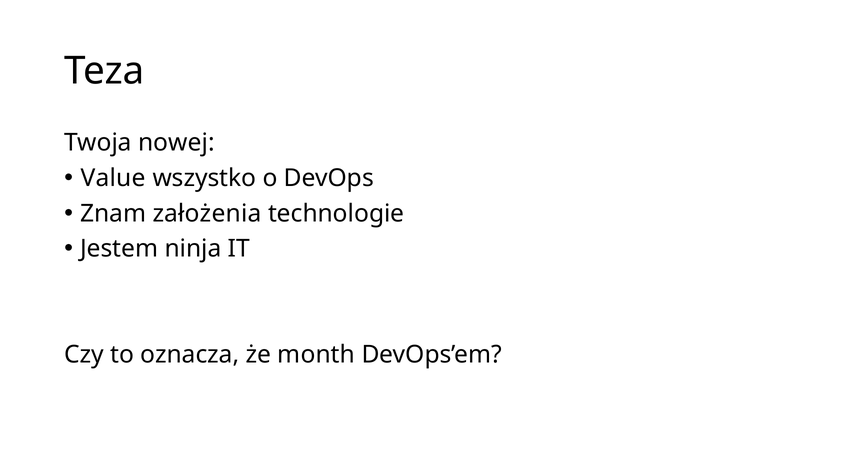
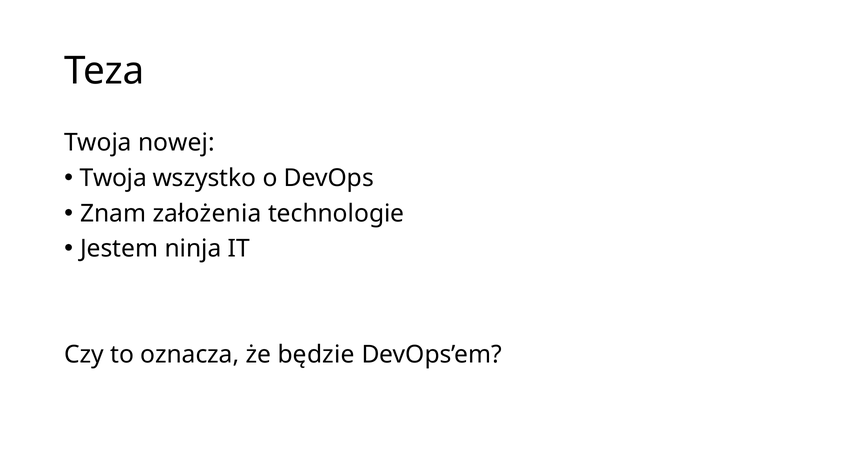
Value at (113, 178): Value -> Twoja
month: month -> będzie
